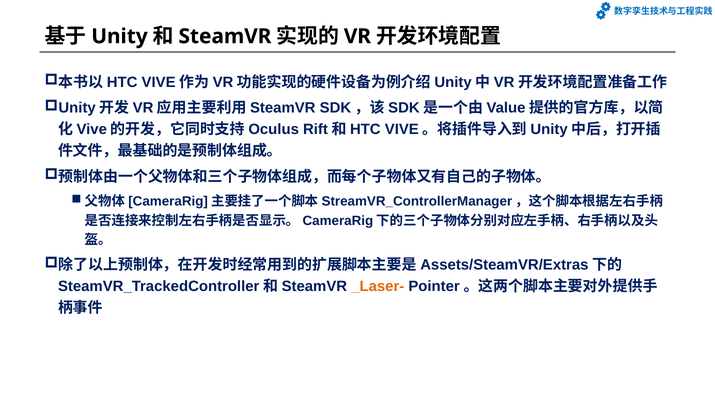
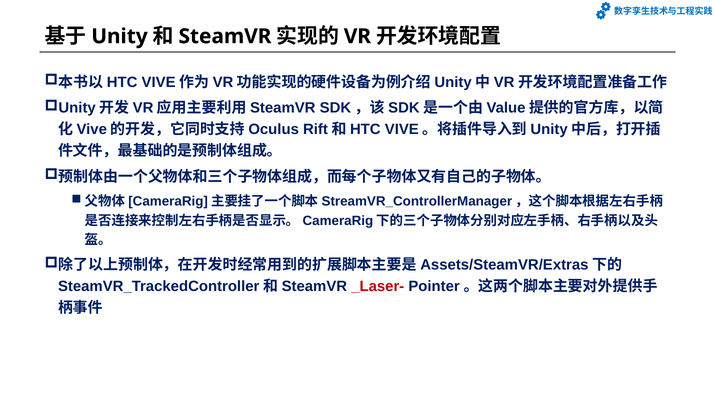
_Laser- colour: orange -> red
